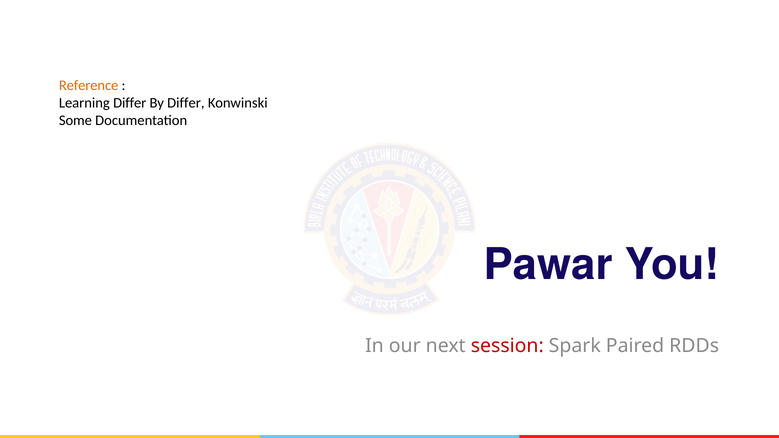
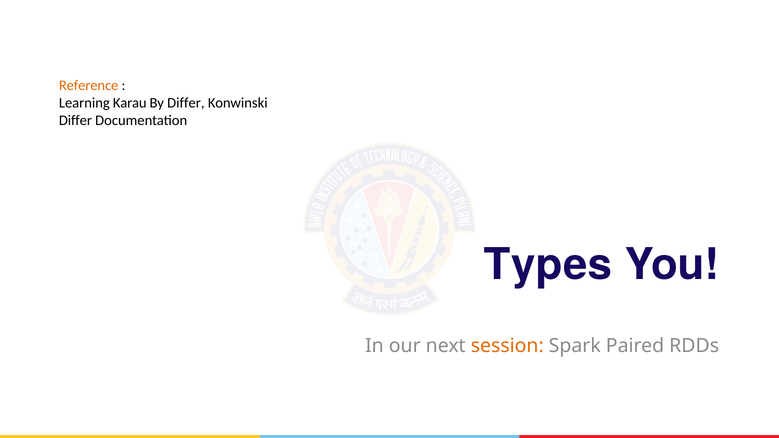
Learning Differ: Differ -> Karau
Some at (75, 121): Some -> Differ
Pawar: Pawar -> Types
session colour: red -> orange
